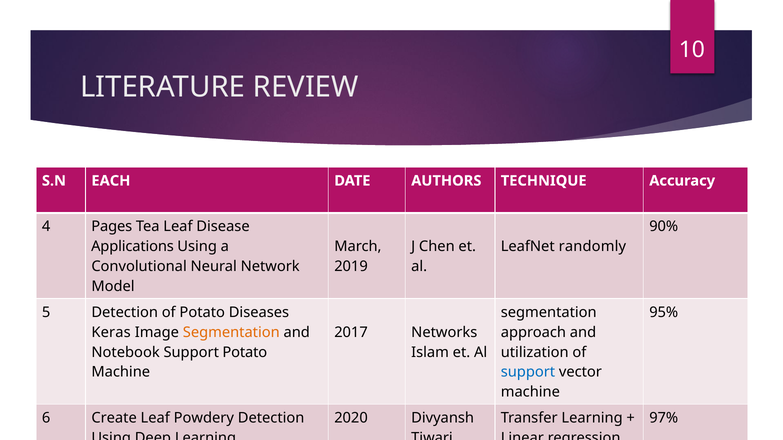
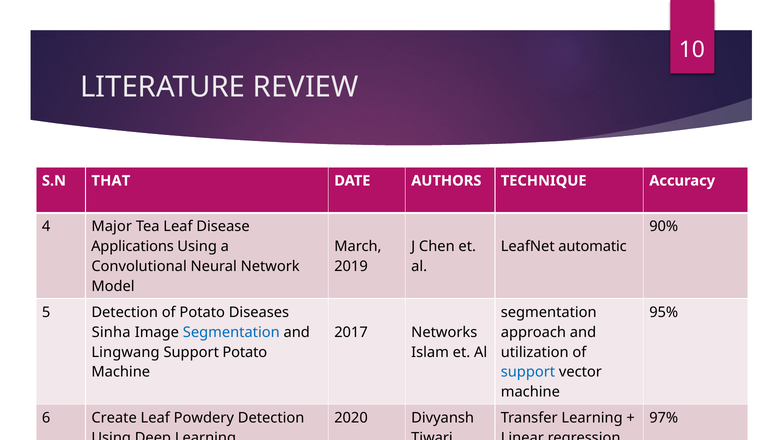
EACH: EACH -> THAT
Pages: Pages -> Major
randomly: randomly -> automatic
Keras: Keras -> Sinha
Segmentation at (231, 333) colour: orange -> blue
Notebook: Notebook -> Lingwang
